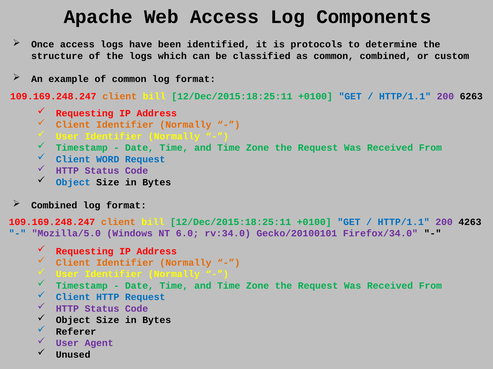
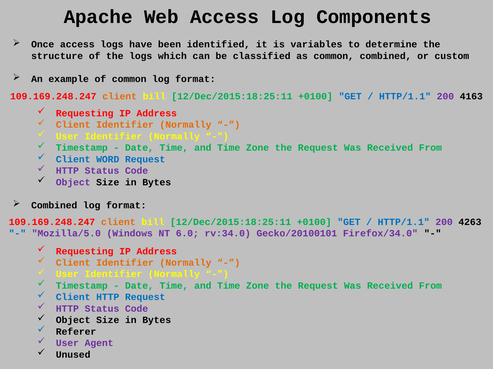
protocols: protocols -> variables
6263: 6263 -> 4163
Object at (73, 183) colour: blue -> purple
